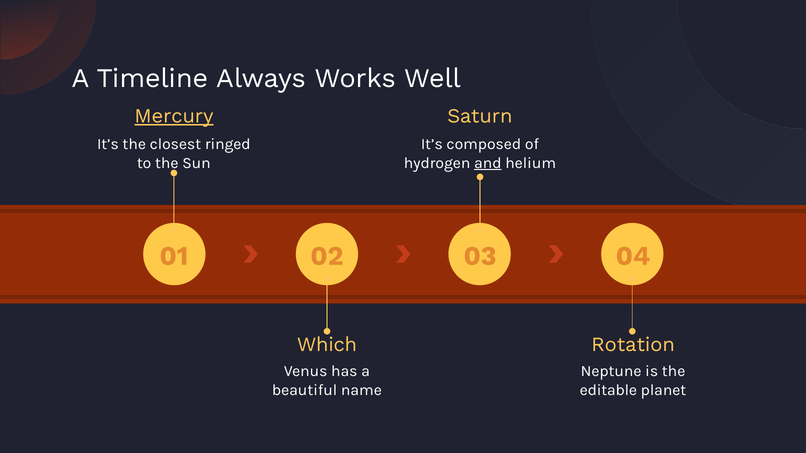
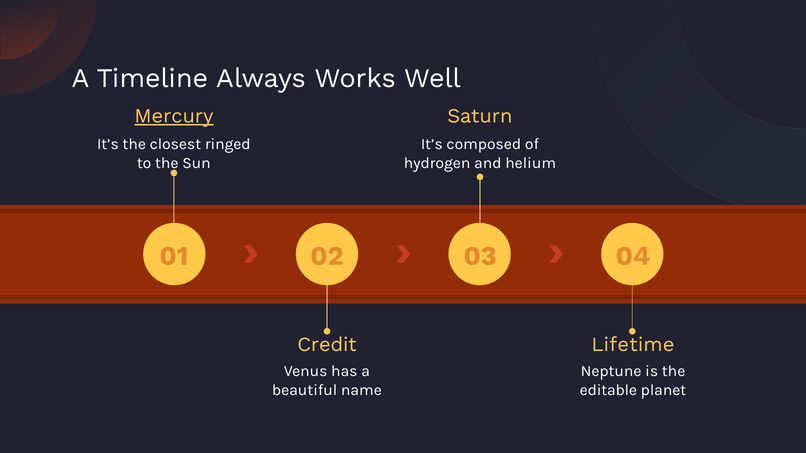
and underline: present -> none
Which: Which -> Credit
Rotation: Rotation -> Lifetime
